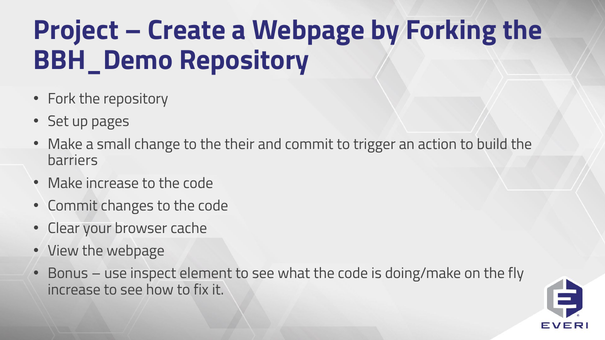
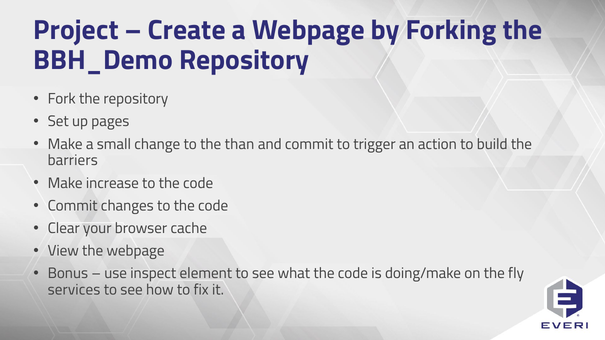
their: their -> than
increase at (74, 290): increase -> services
